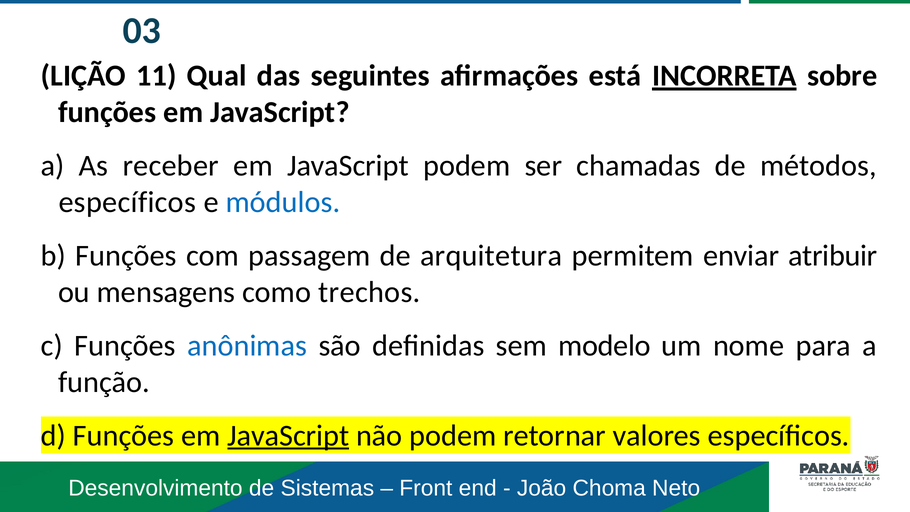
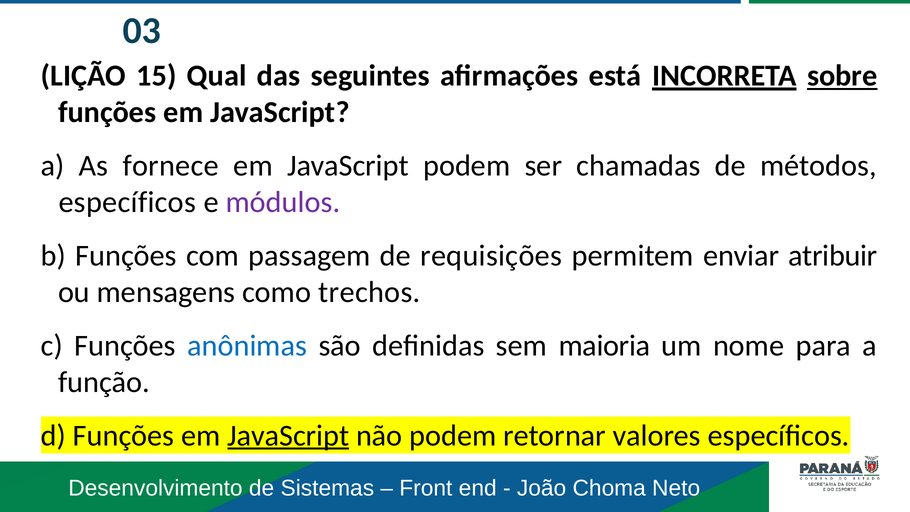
11: 11 -> 15
sobre underline: none -> present
receber: receber -> fornece
módulos colour: blue -> purple
arquitetura: arquitetura -> requisições
modelo: modelo -> maioria
